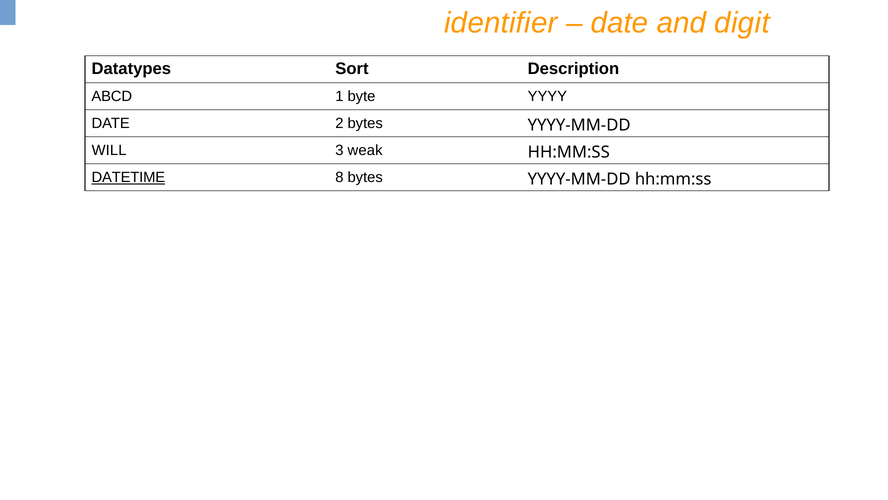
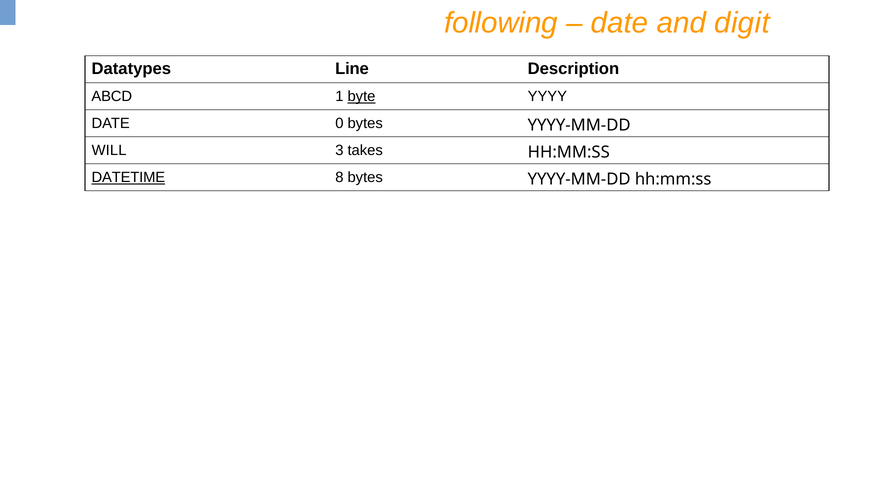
identifier: identifier -> following
Sort: Sort -> Line
byte underline: none -> present
2: 2 -> 0
weak: weak -> takes
